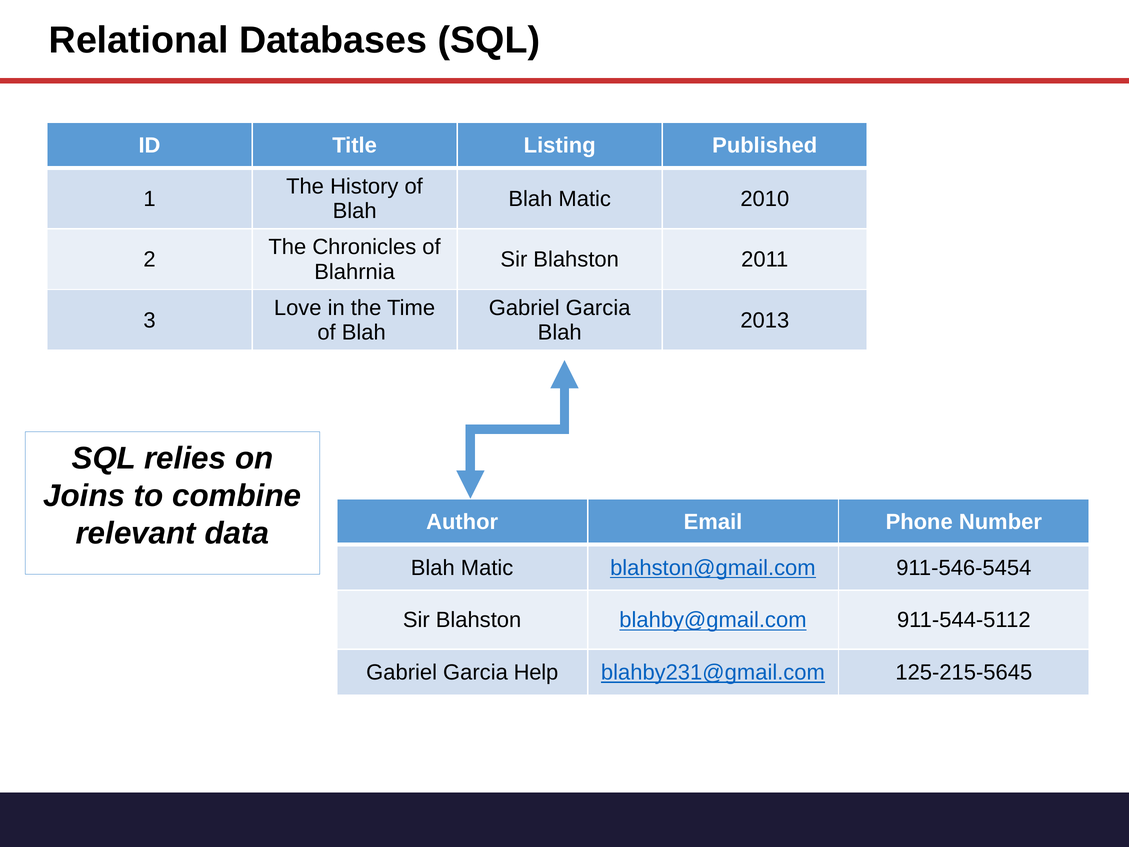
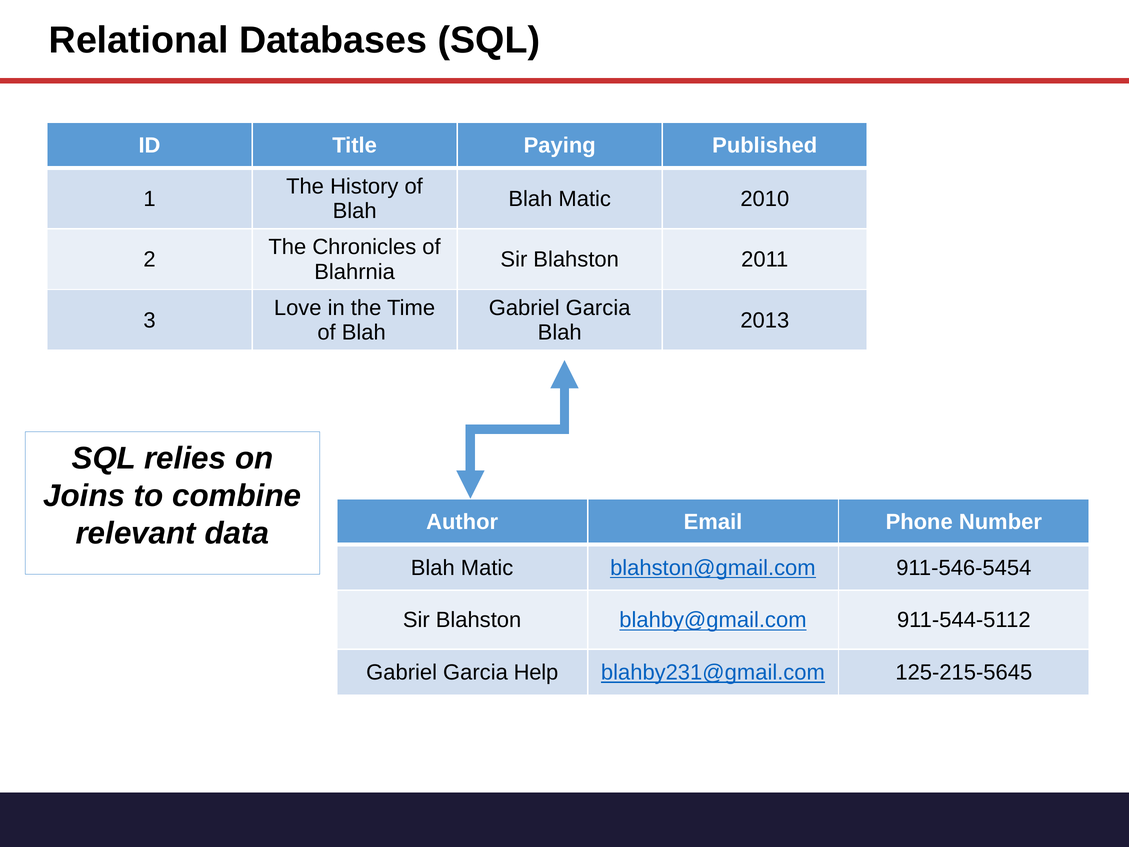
Listing: Listing -> Paying
